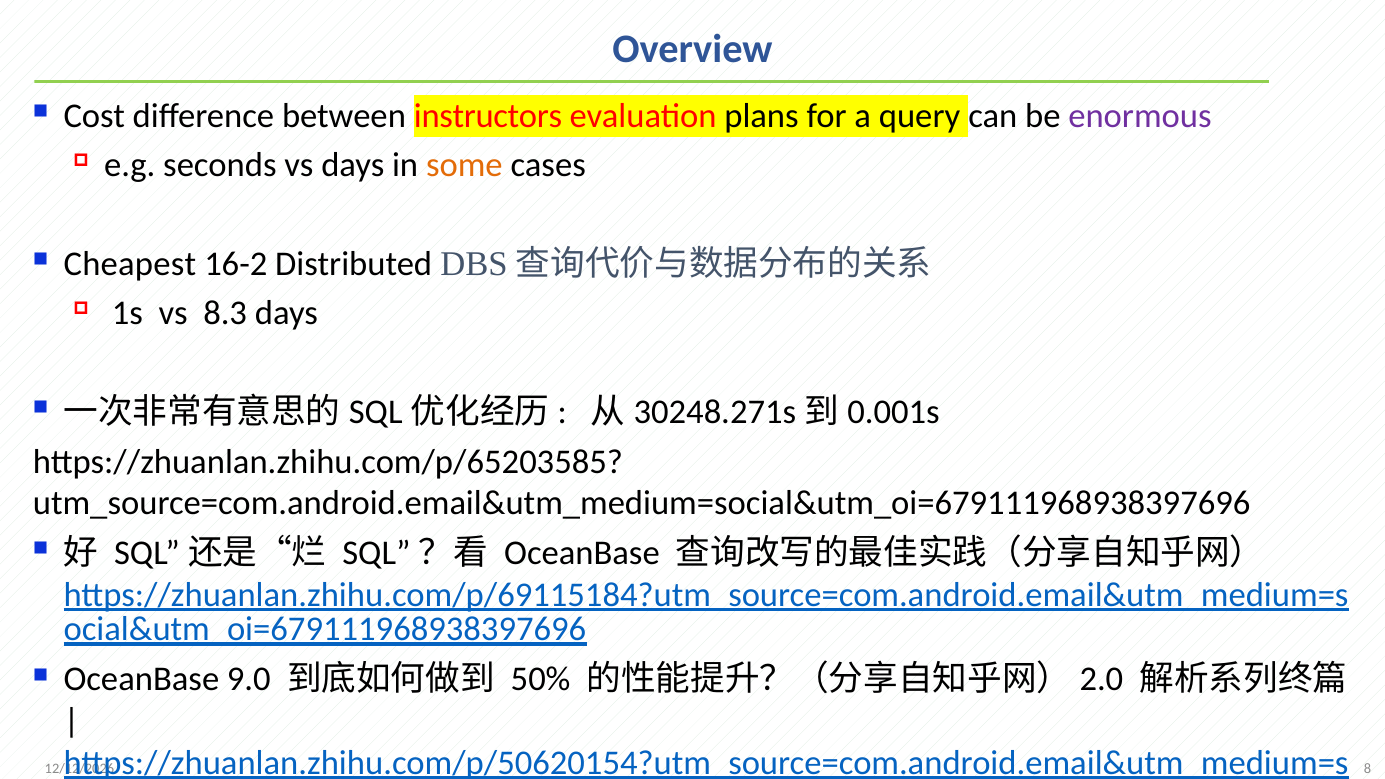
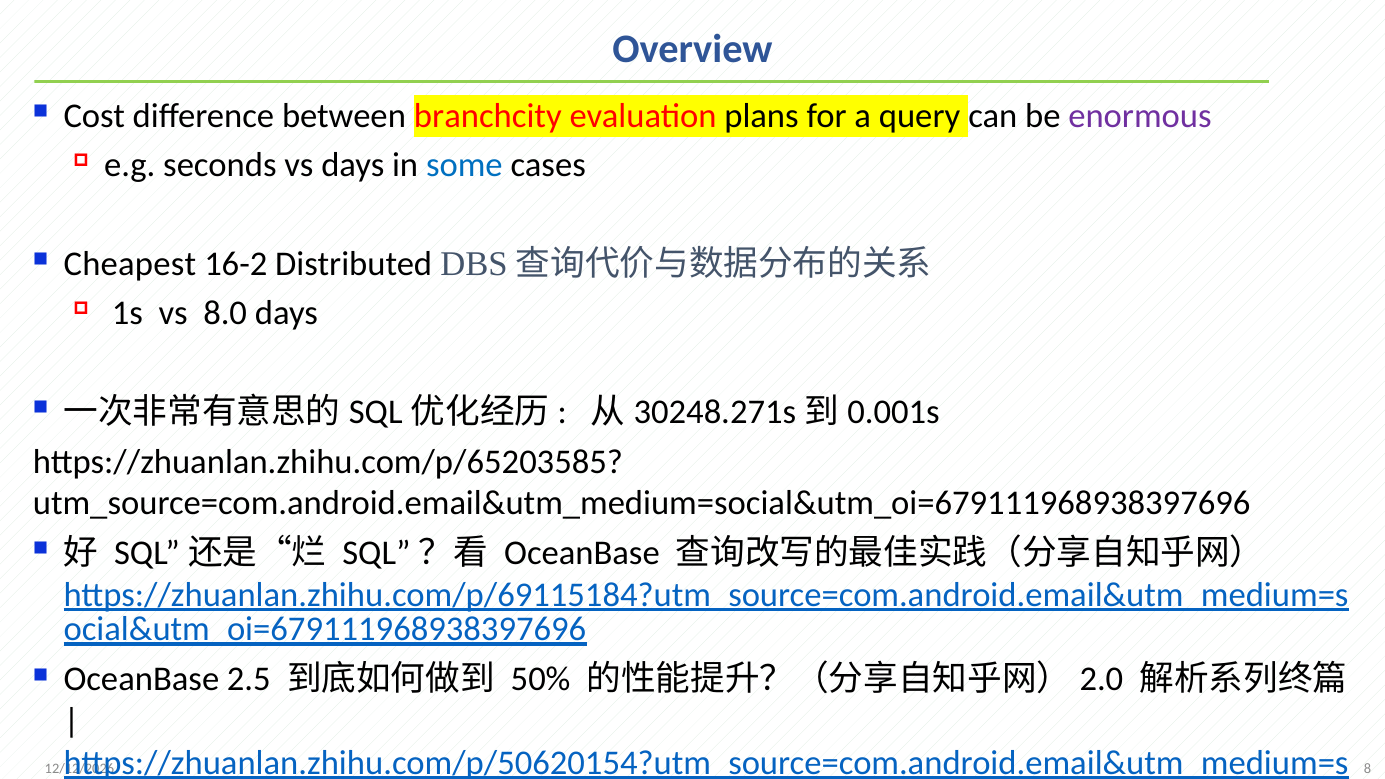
instructors: instructors -> branchcity
some colour: orange -> blue
8.3: 8.3 -> 8.0
9.0: 9.0 -> 2.5
